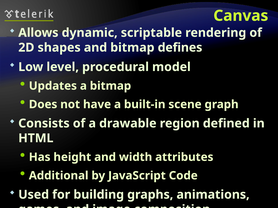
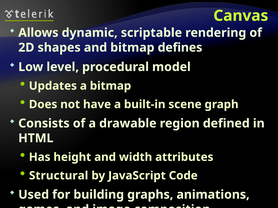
Additional: Additional -> Structural
